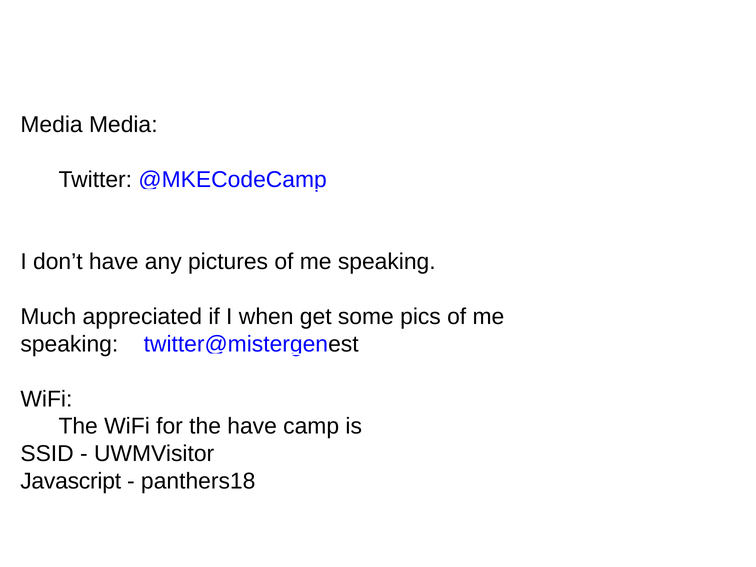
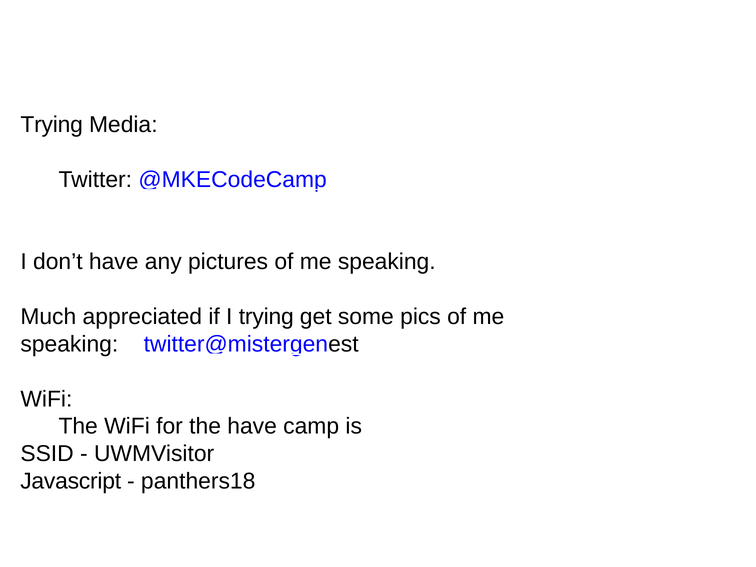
Media at (52, 125): Media -> Trying
I when: when -> trying
